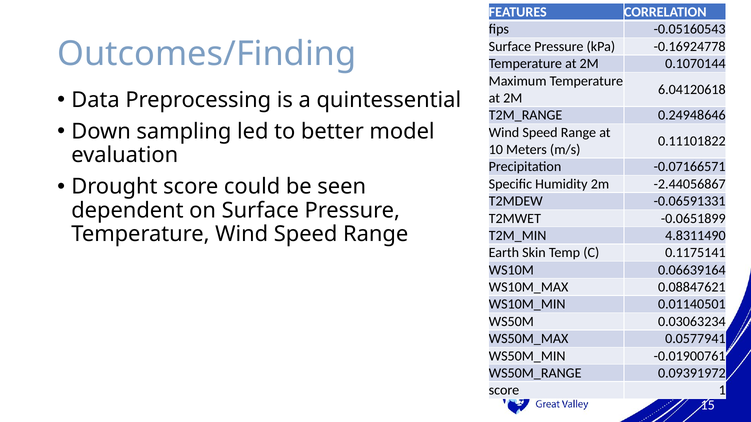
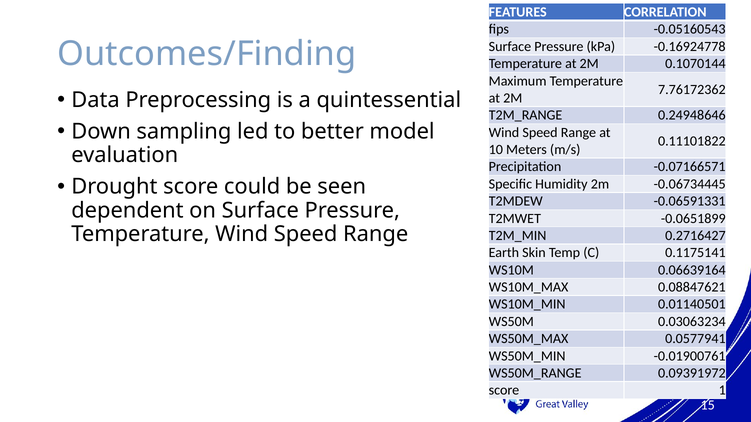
6.04120618: 6.04120618 -> 7.76172362
-2.44056867: -2.44056867 -> -0.06734445
4.8311490: 4.8311490 -> 0.2716427
